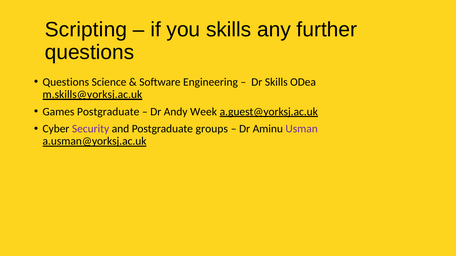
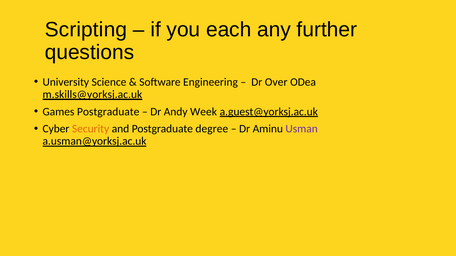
you skills: skills -> each
Questions at (66, 82): Questions -> University
Dr Skills: Skills -> Over
Security colour: purple -> orange
groups: groups -> degree
